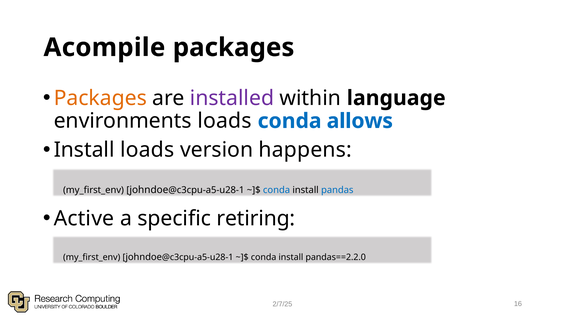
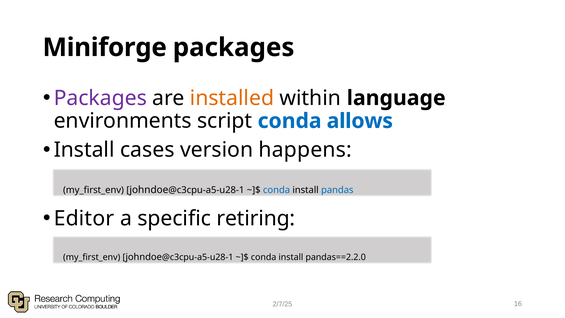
Acompile: Acompile -> Miniforge
Packages at (100, 98) colour: orange -> purple
installed colour: purple -> orange
environments loads: loads -> script
Install loads: loads -> cases
Active: Active -> Editor
